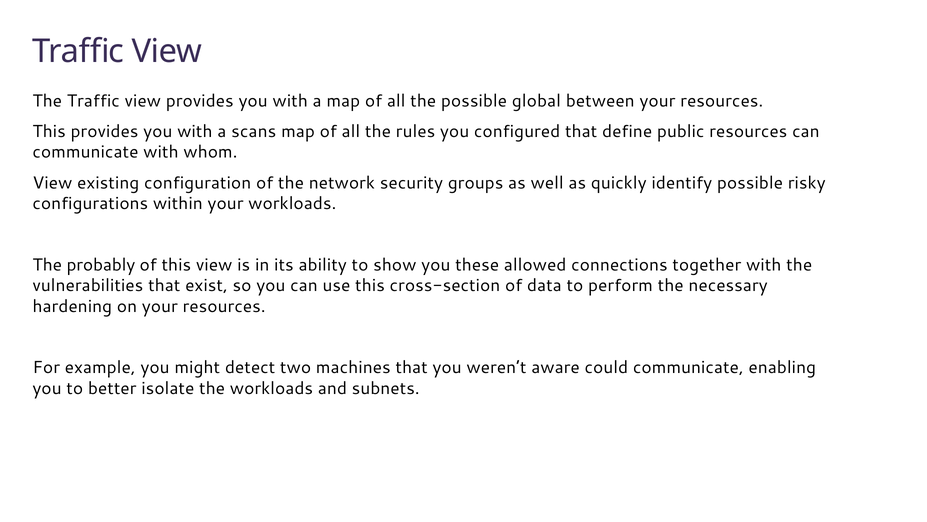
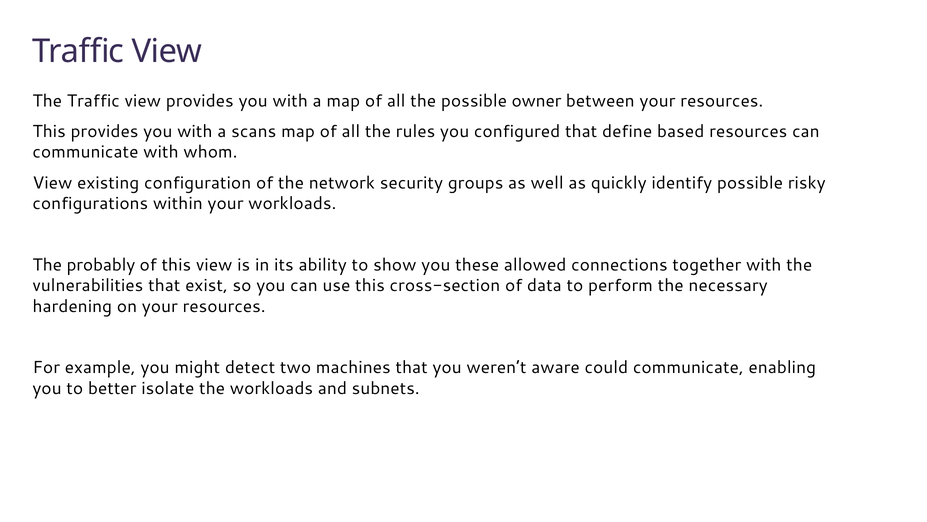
global: global -> owner
public: public -> based
